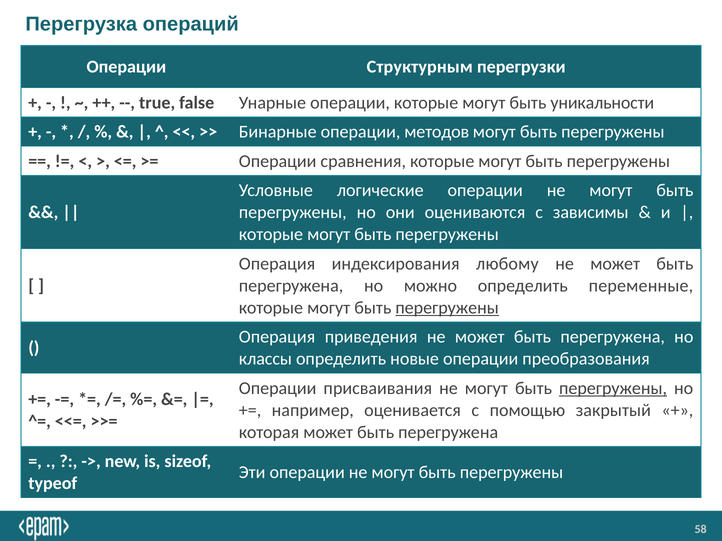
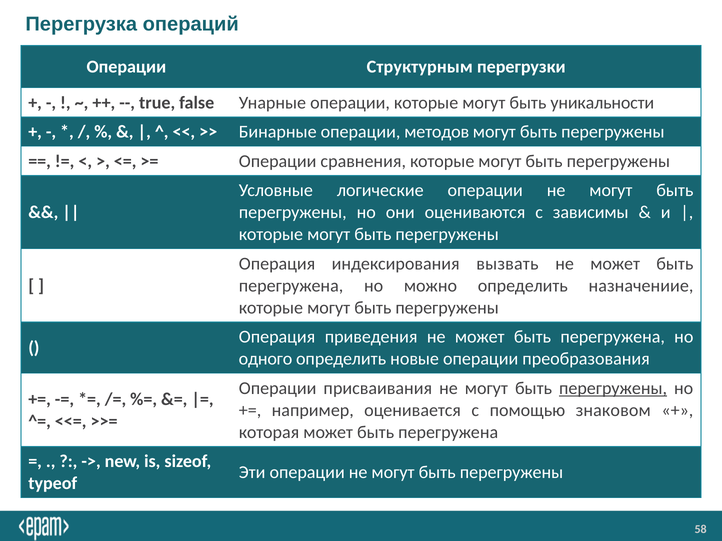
любому: любому -> вызвать
переменные: переменные -> назначениие
перегружены at (447, 308) underline: present -> none
классы: классы -> одного
закрытый: закрытый -> знаковом
